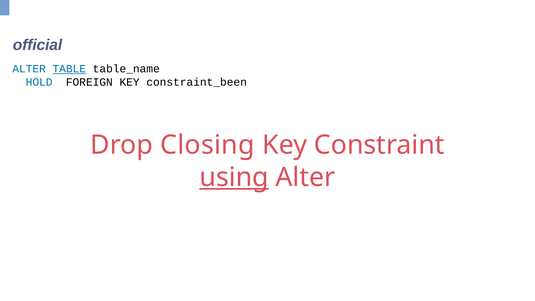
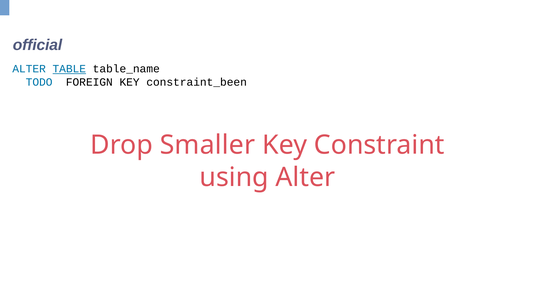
HOLD: HOLD -> TODO
Closing: Closing -> Smaller
using underline: present -> none
